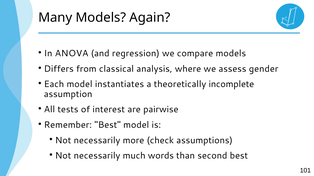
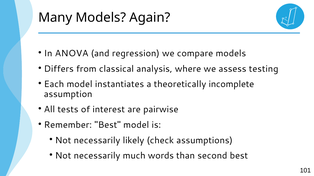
gender: gender -> testing
more: more -> likely
